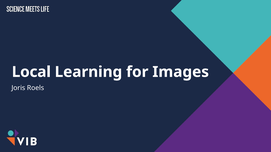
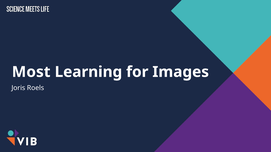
Local: Local -> Most
